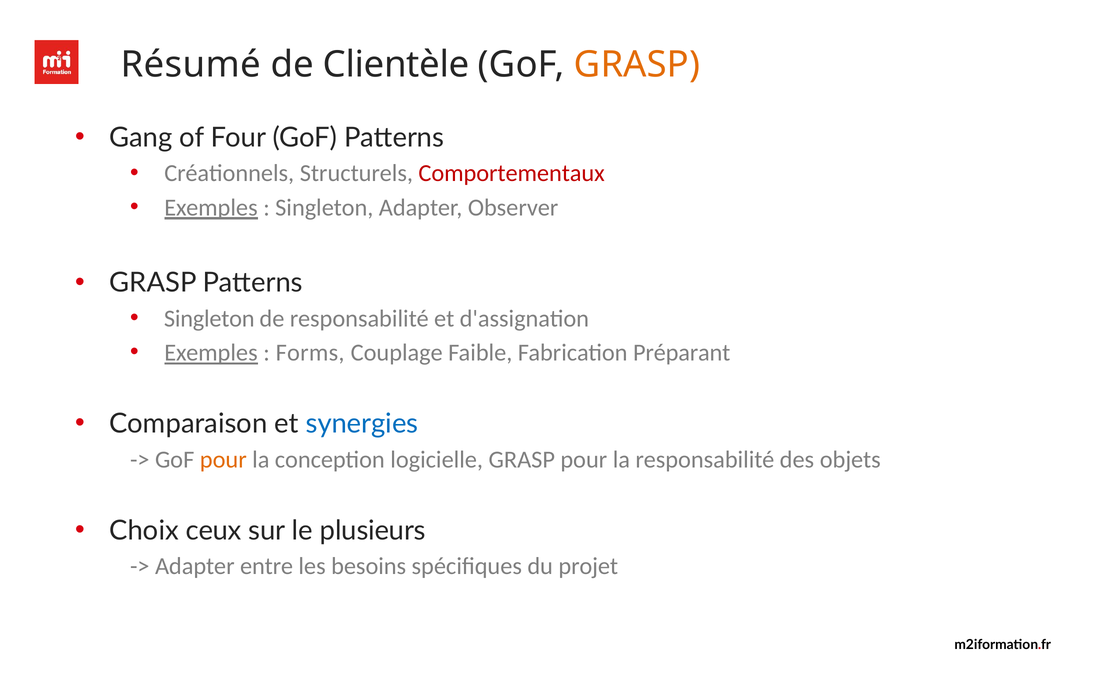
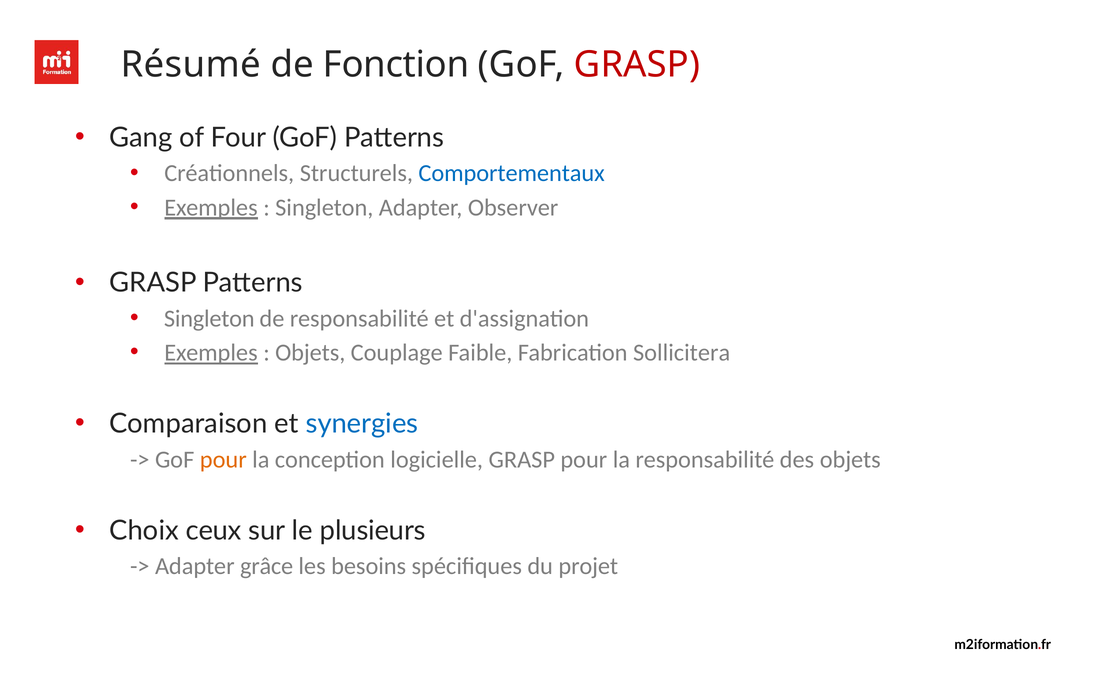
Clientèle: Clientèle -> Fonction
GRASP at (637, 65) colour: orange -> red
Comportementaux colour: red -> blue
Forms at (310, 353): Forms -> Objets
Préparant: Préparant -> Sollicitera
entre: entre -> grâce
